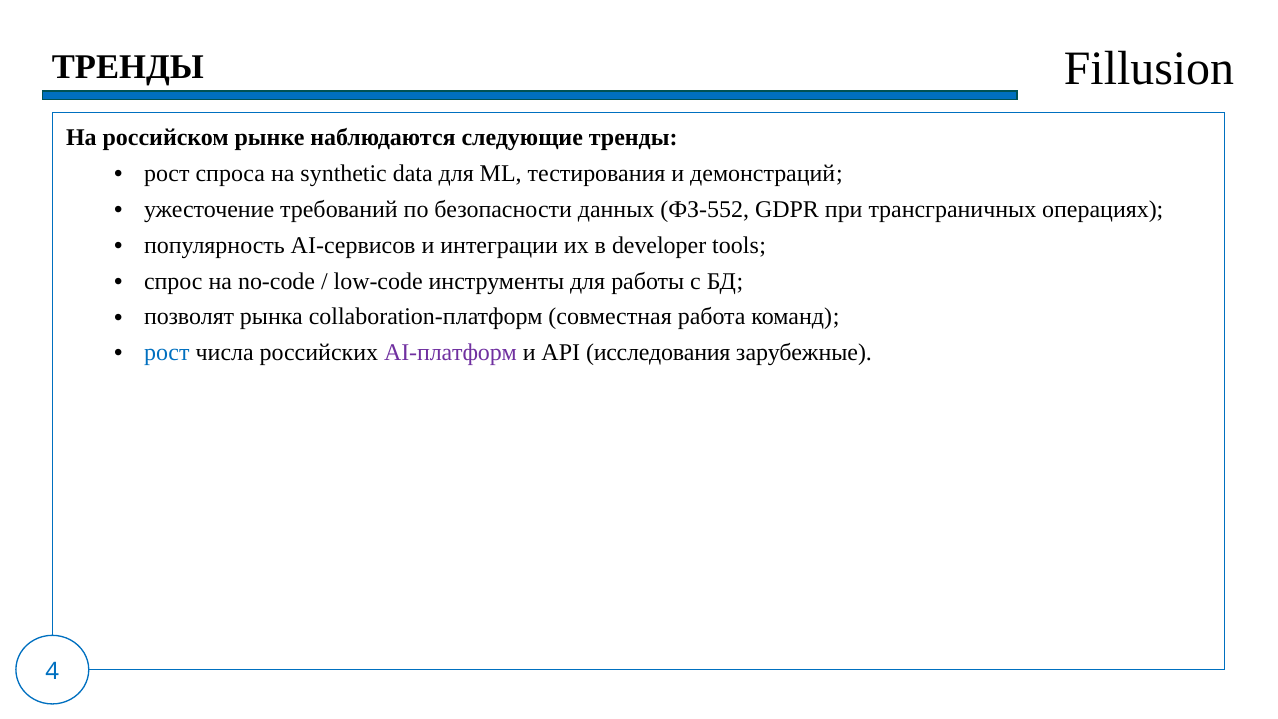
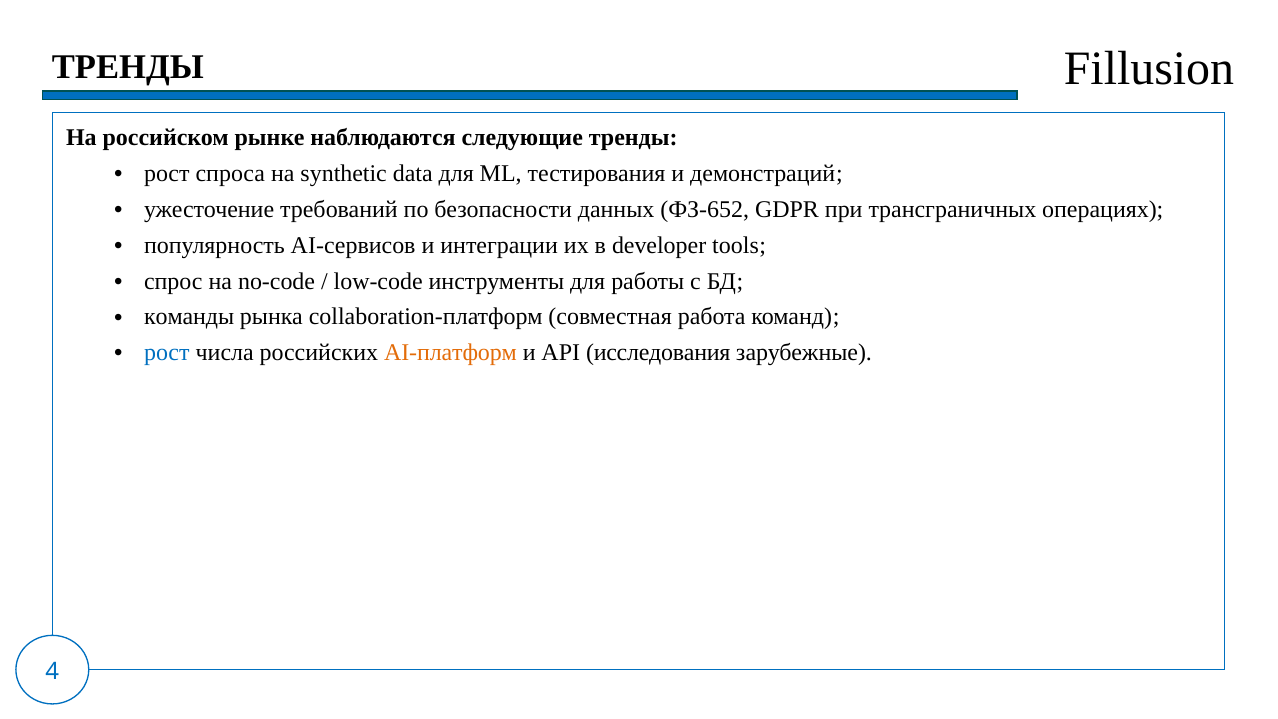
ФЗ-552: ФЗ-552 -> ФЗ-652
позволят: позволят -> команды
AI-платформ colour: purple -> orange
